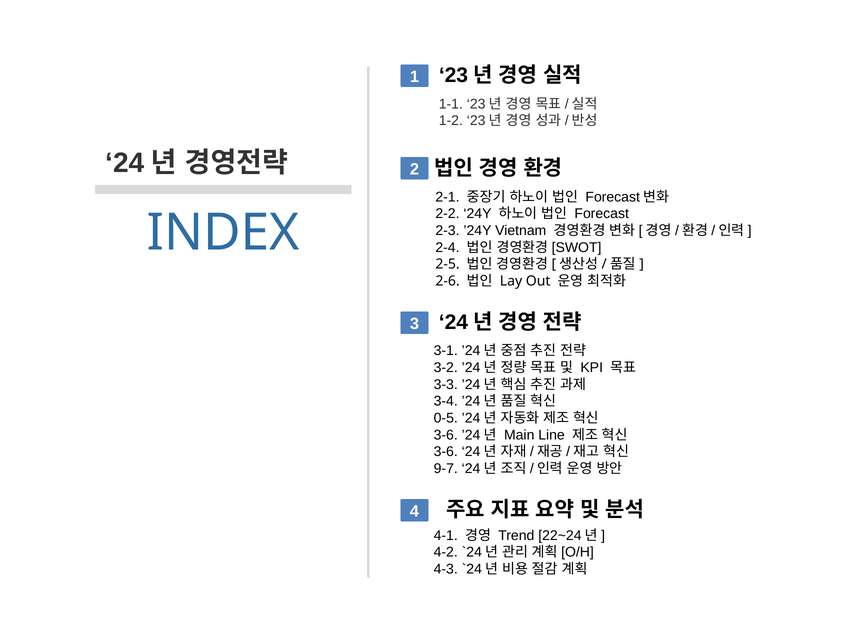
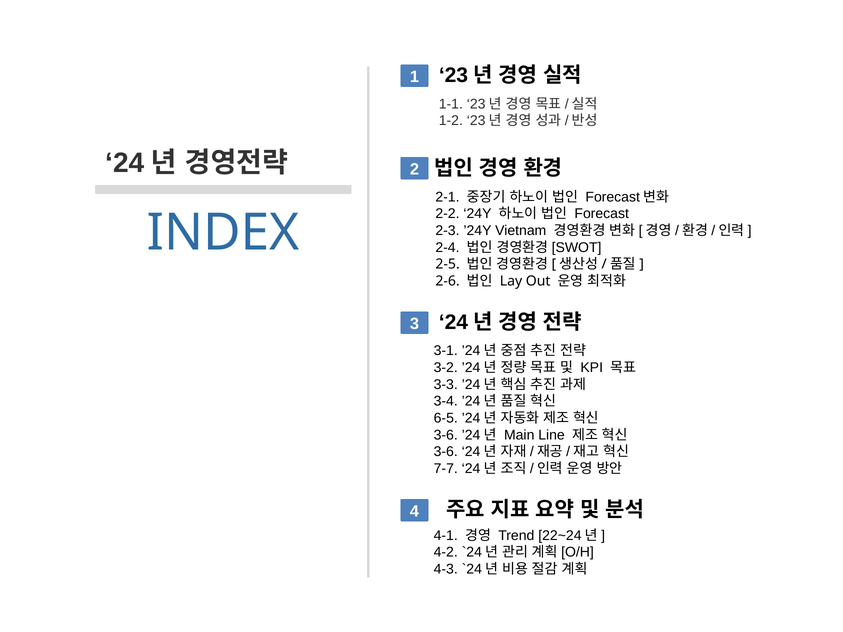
0-5: 0-5 -> 6-5
9-7: 9-7 -> 7-7
